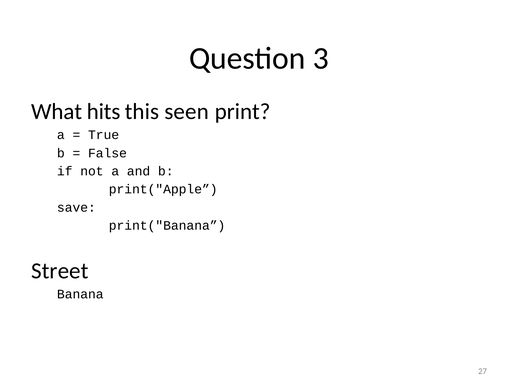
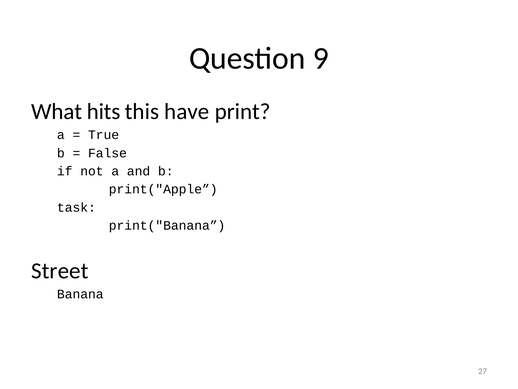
3: 3 -> 9
seen: seen -> have
save: save -> task
